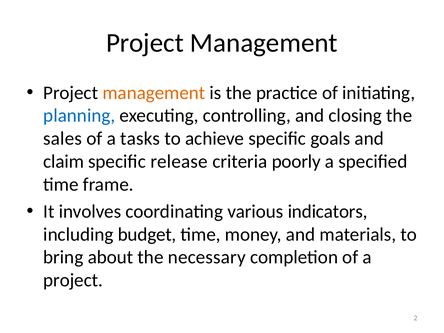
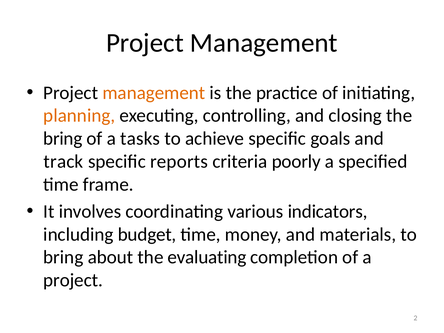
planning colour: blue -> orange
sales at (63, 139): sales -> bring
claim: claim -> track
release: release -> reports
necessary: necessary -> evaluating
